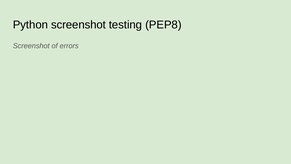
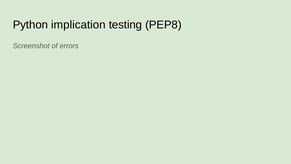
Python screenshot: screenshot -> implication
